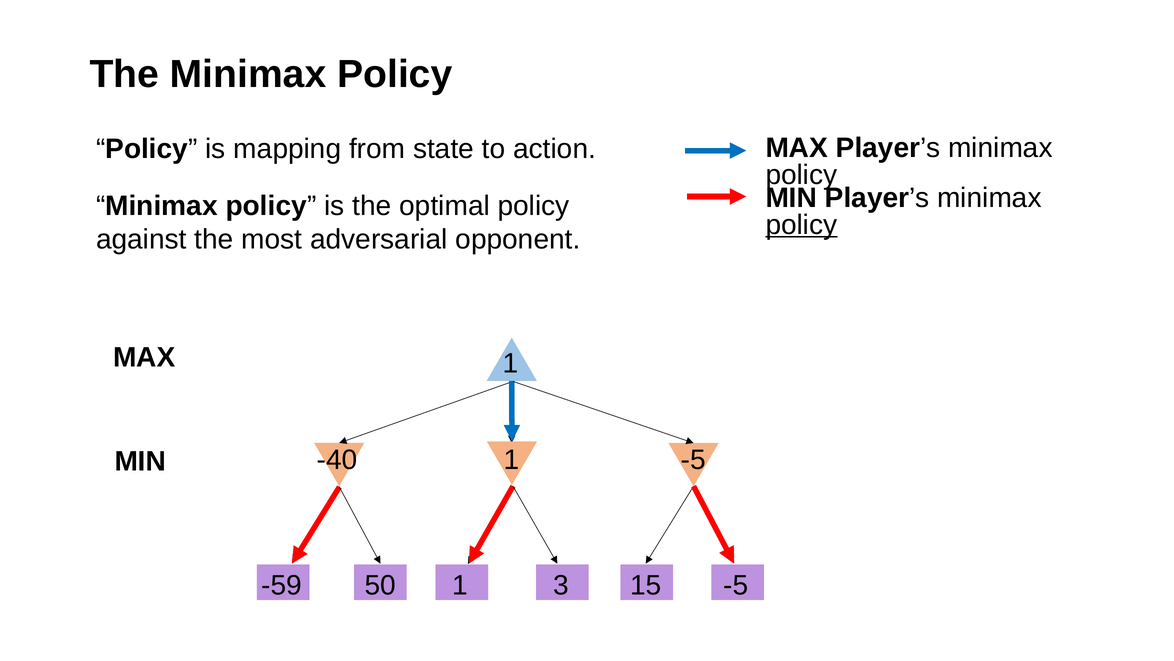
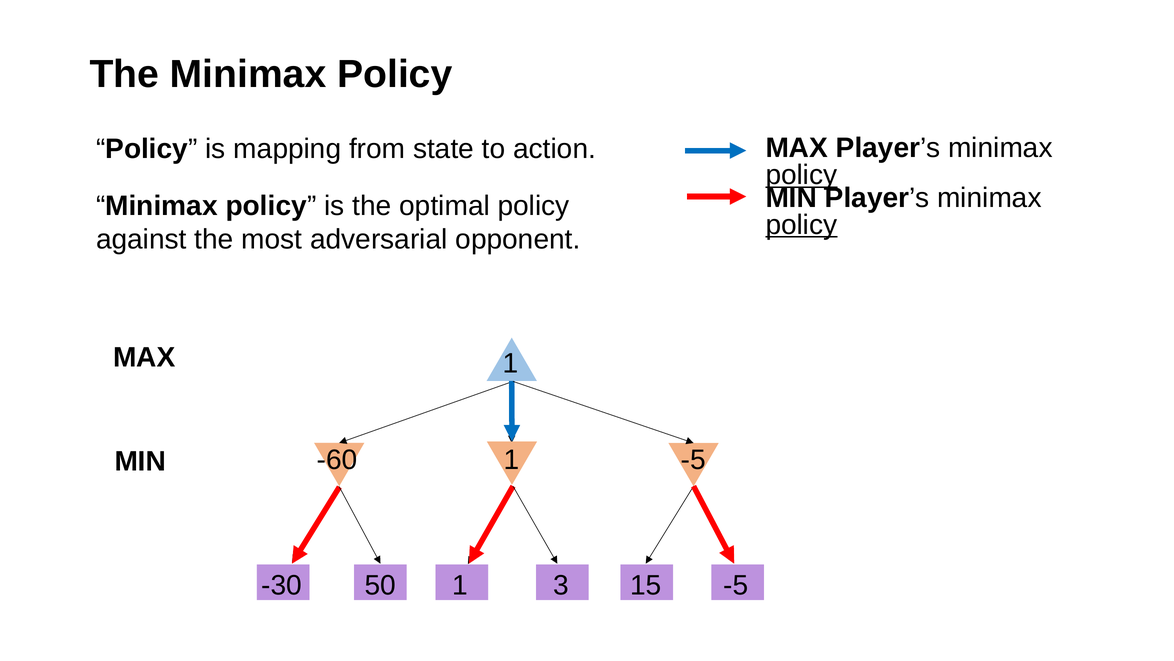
policy at (801, 175) underline: none -> present
-40: -40 -> -60
-59: -59 -> -30
